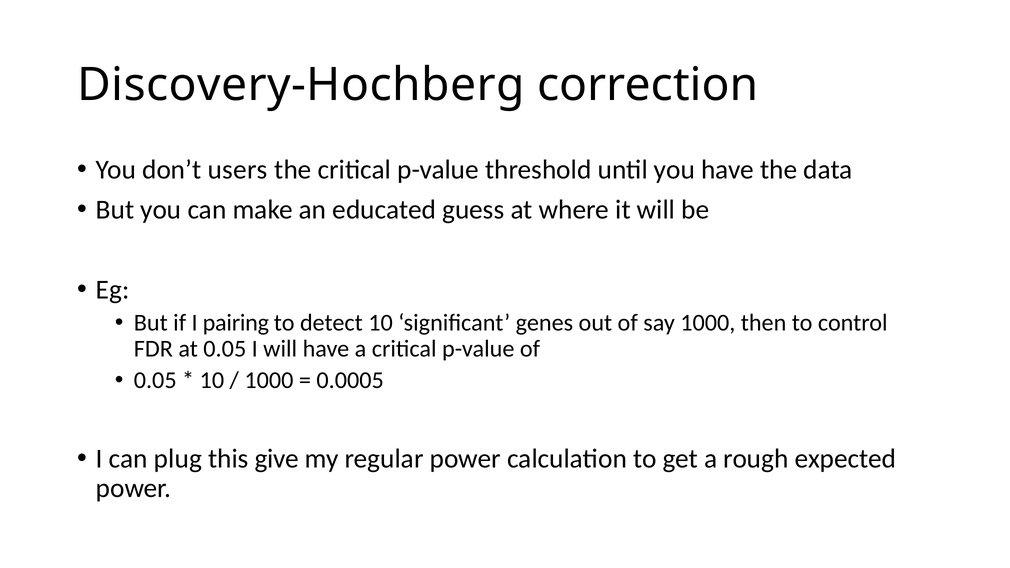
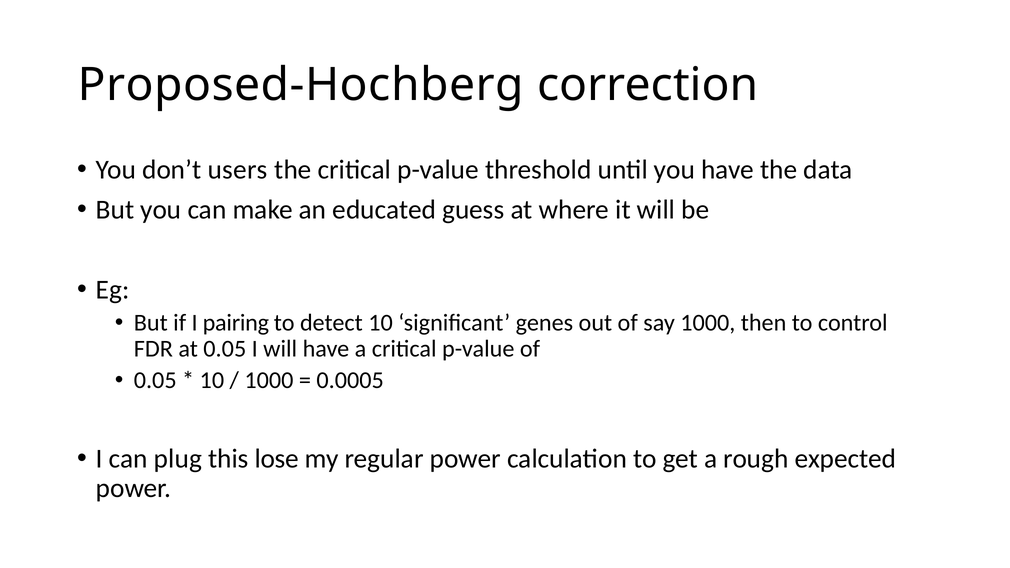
Discovery-Hochberg: Discovery-Hochberg -> Proposed-Hochberg
give: give -> lose
